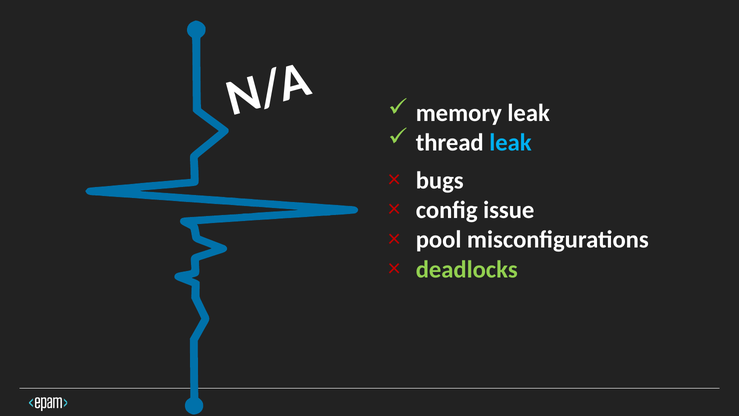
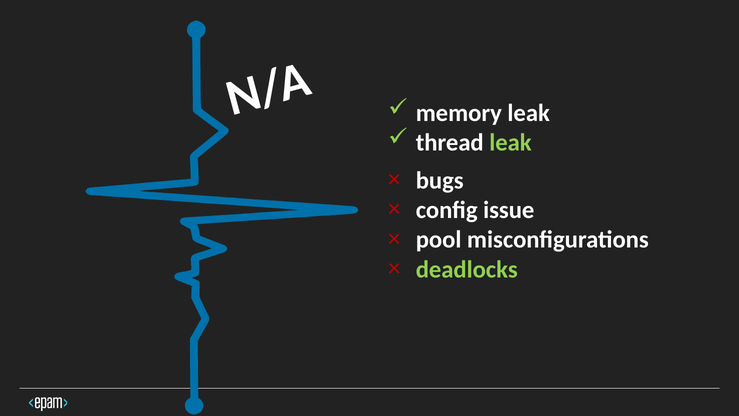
leak at (510, 142) colour: light blue -> light green
